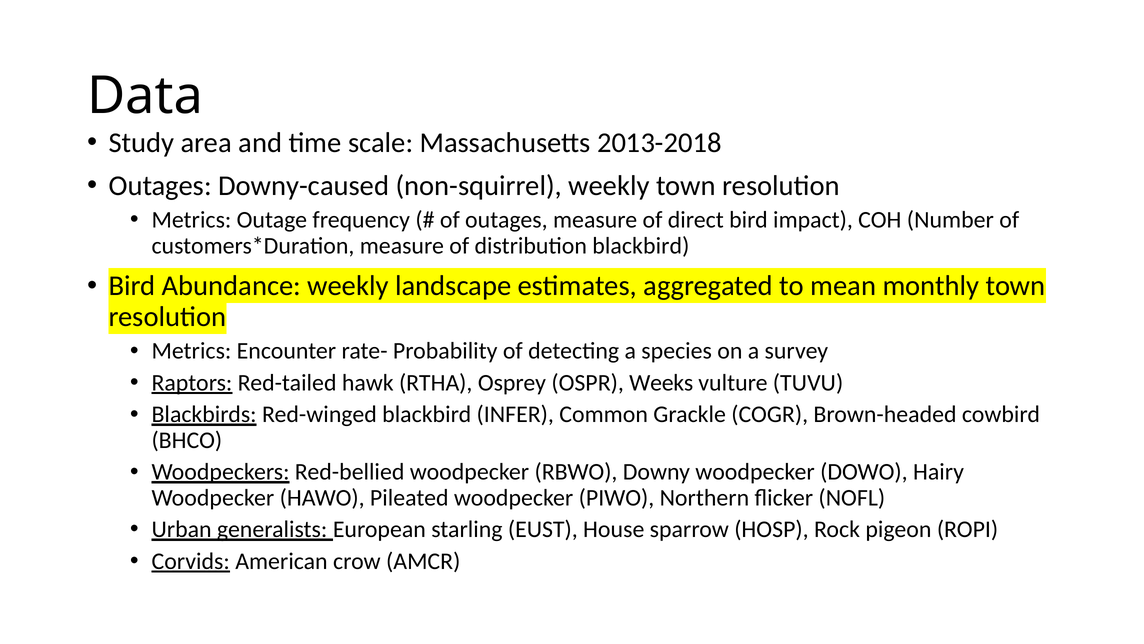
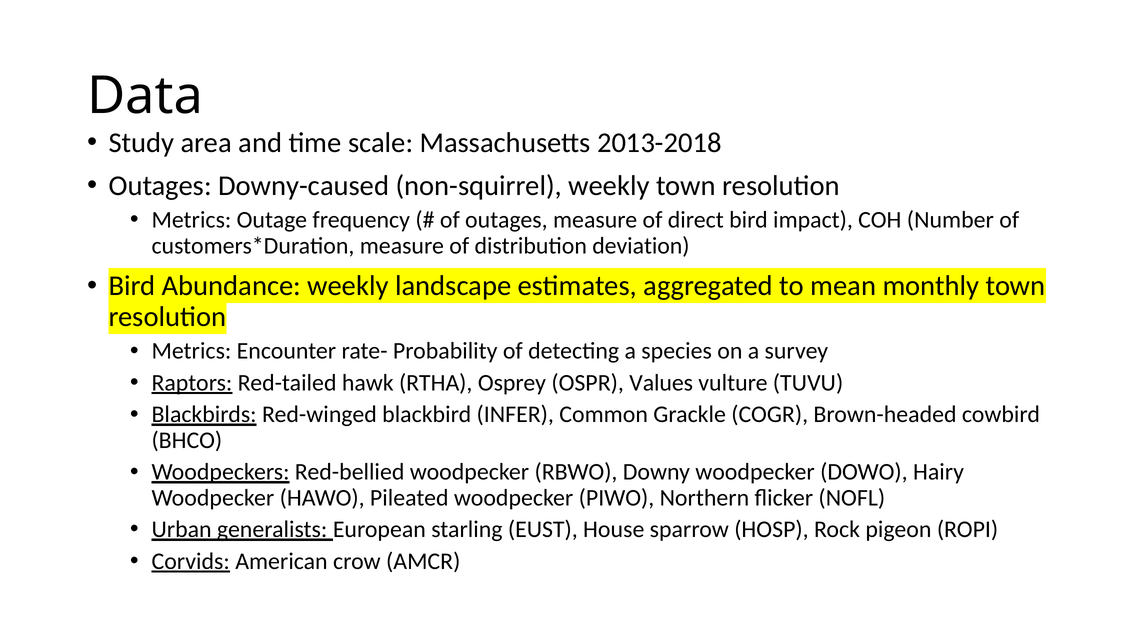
distribution blackbird: blackbird -> deviation
Weeks: Weeks -> Values
